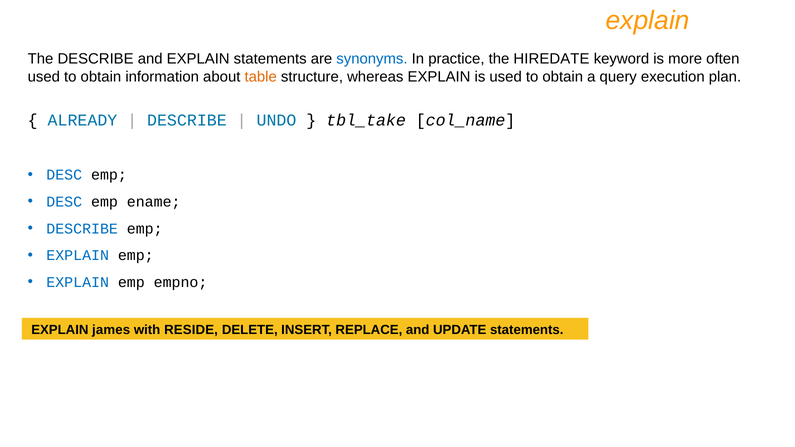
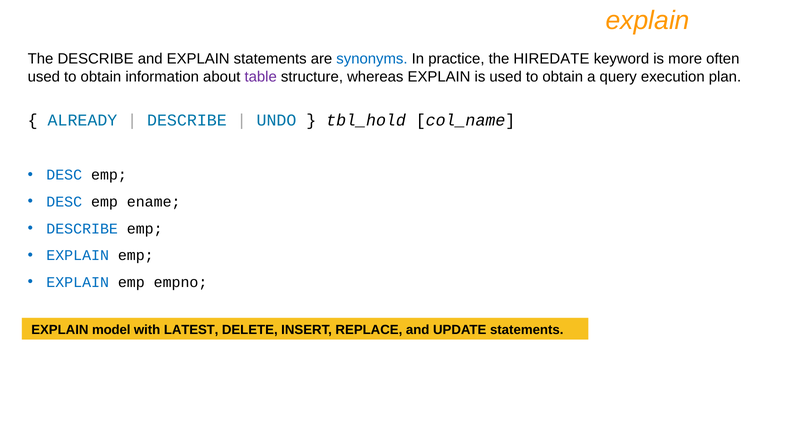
table colour: orange -> purple
tbl_take: tbl_take -> tbl_hold
james: james -> model
RESIDE: RESIDE -> LATEST
